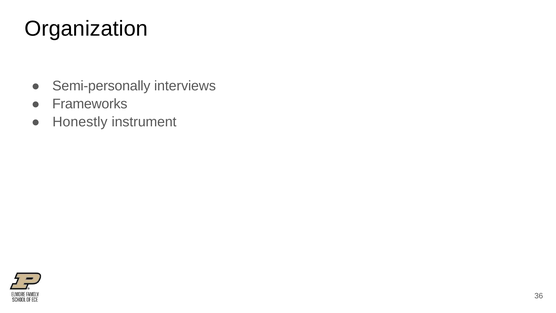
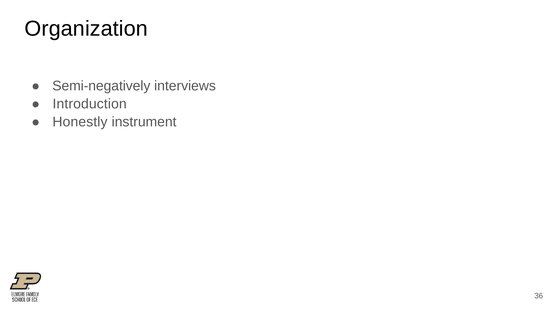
Semi-personally: Semi-personally -> Semi-negatively
Frameworks: Frameworks -> Introduction
